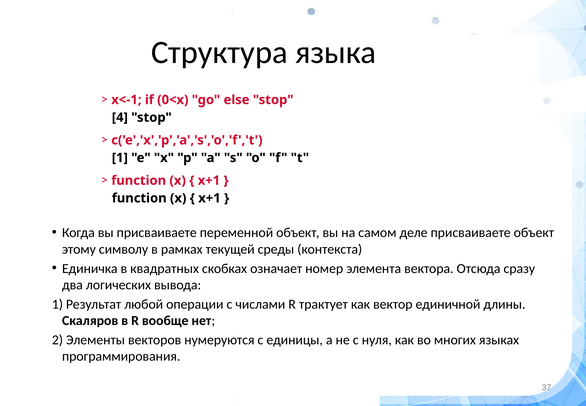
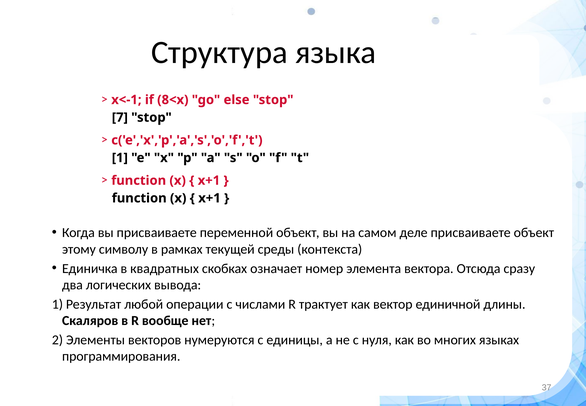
0<x: 0<x -> 8<x
4: 4 -> 7
